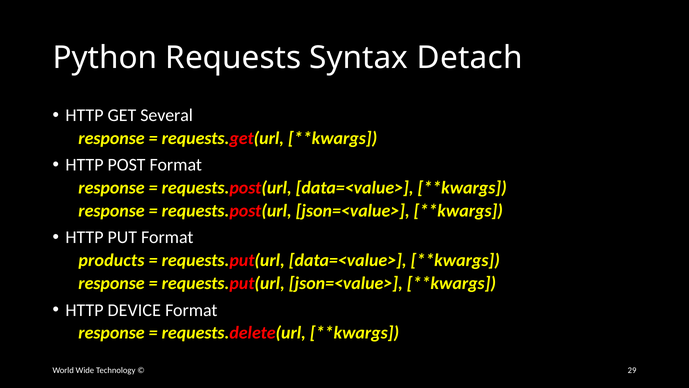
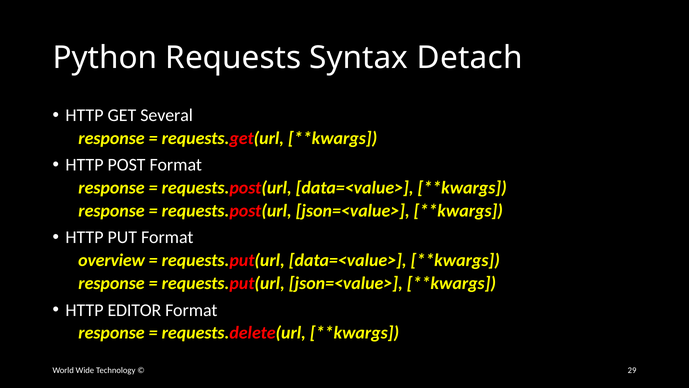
products: products -> overview
DEVICE: DEVICE -> EDITOR
